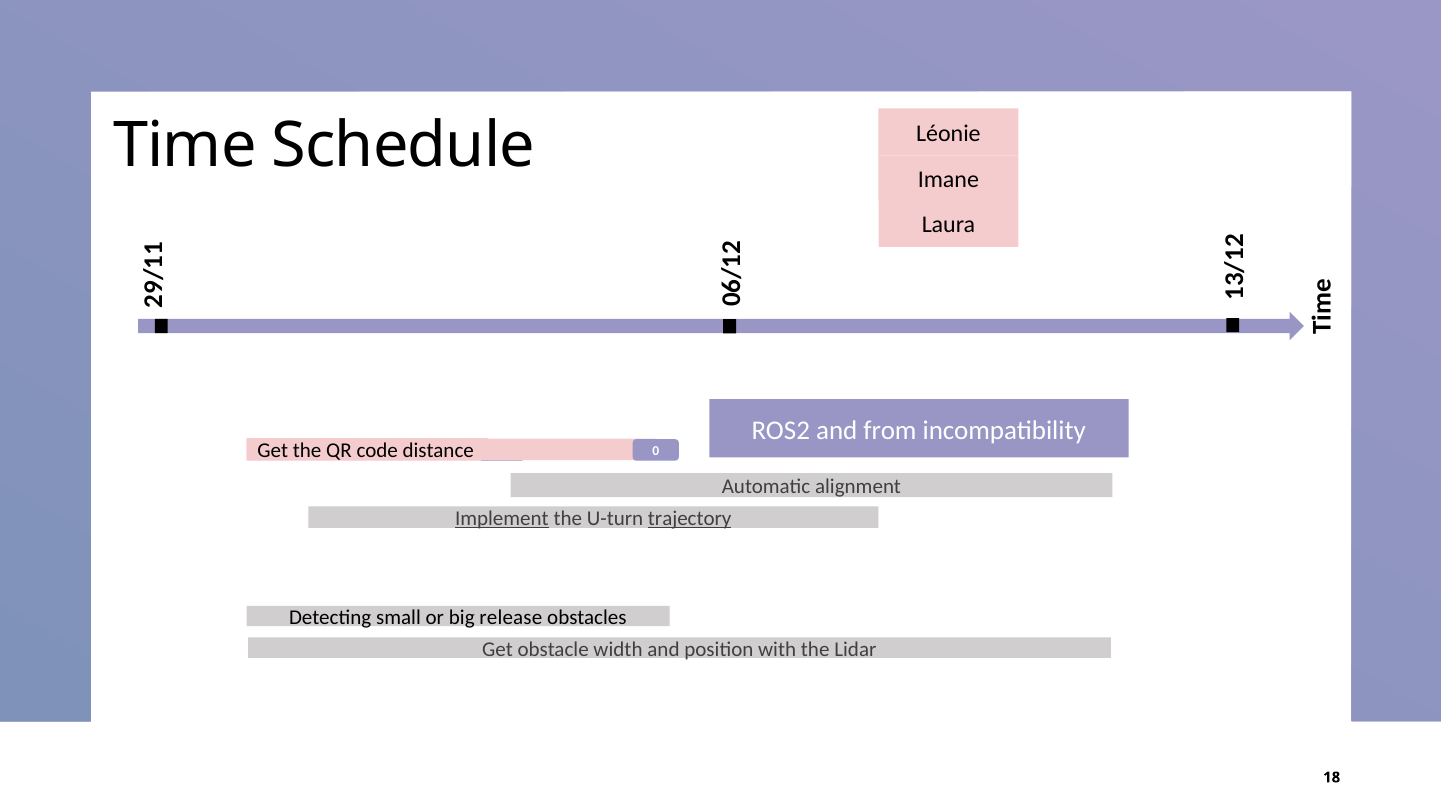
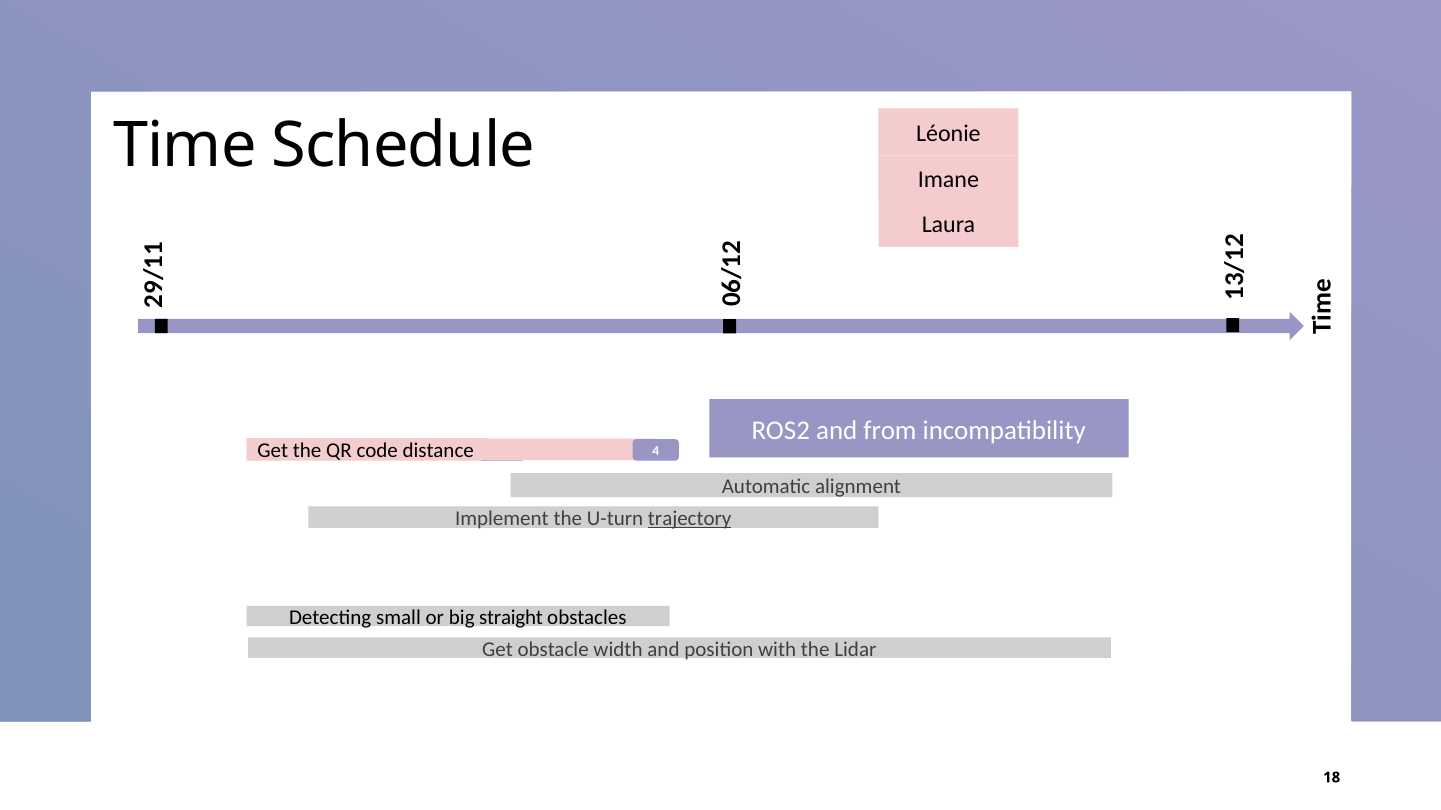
0 at (656, 451): 0 -> 4
Implement underline: present -> none
release: release -> straight
